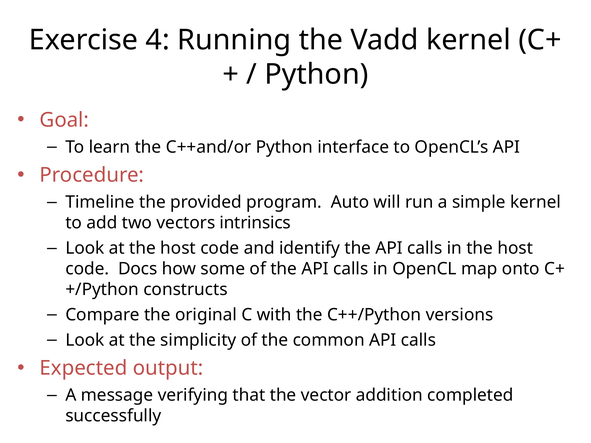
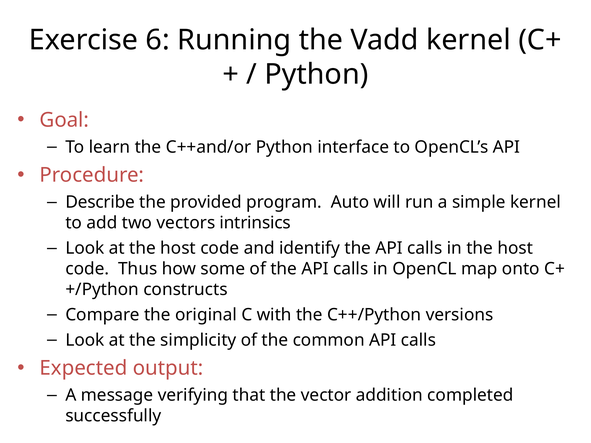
4: 4 -> 6
Timeline: Timeline -> Describe
Docs: Docs -> Thus
